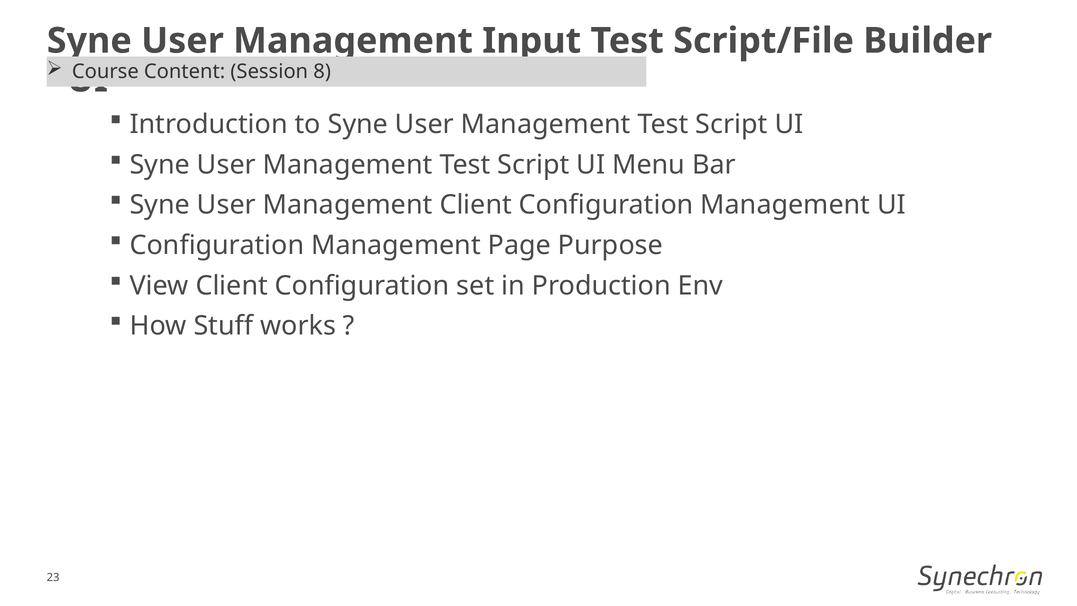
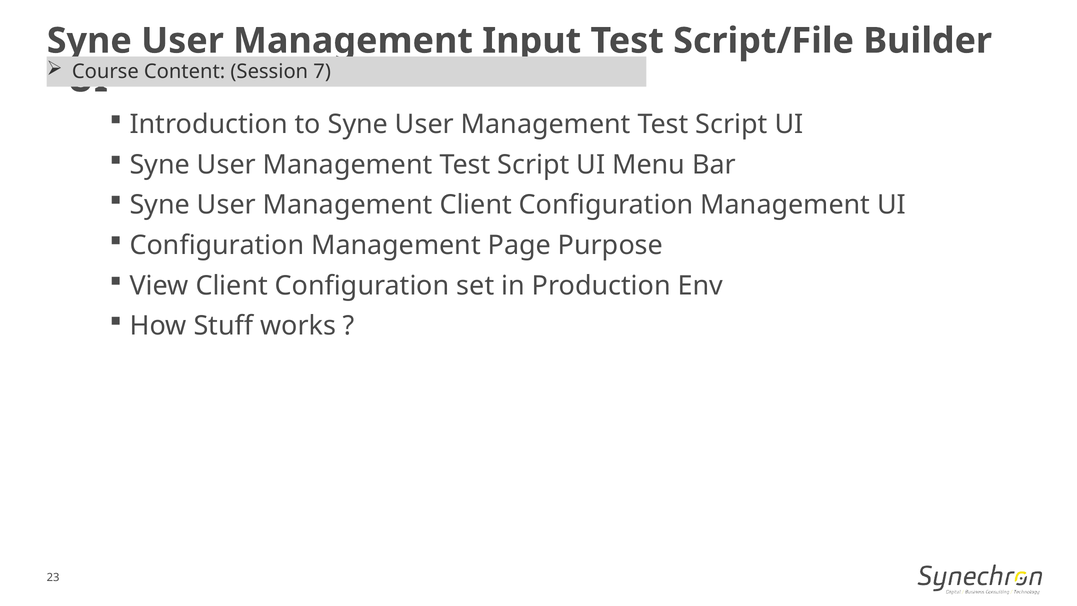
8: 8 -> 7
